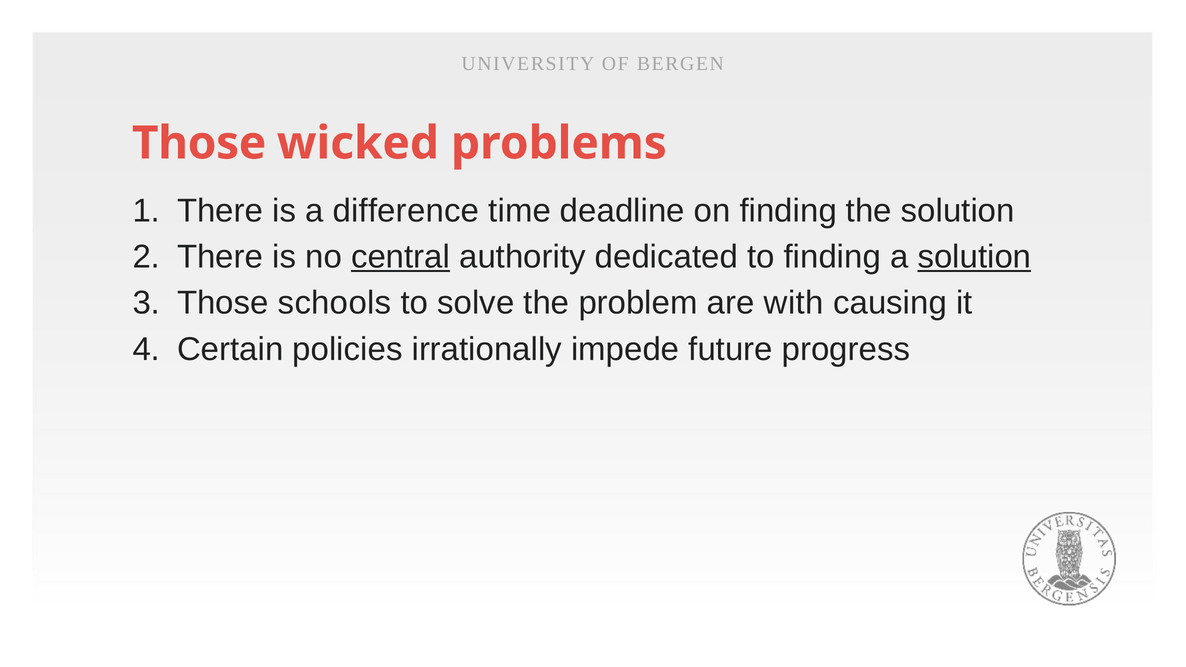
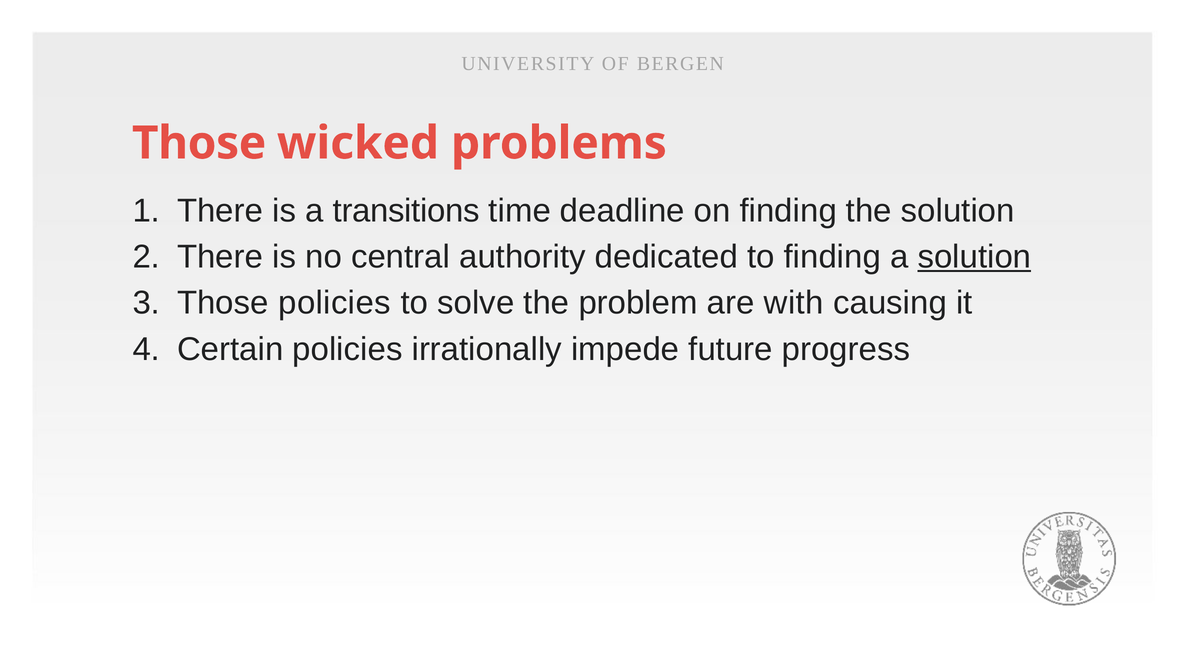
difference: difference -> transitions
central underline: present -> none
Those schools: schools -> policies
